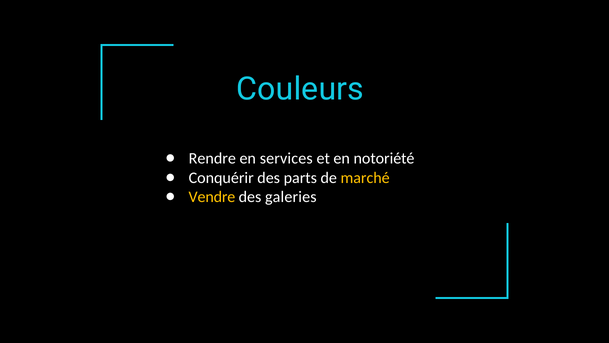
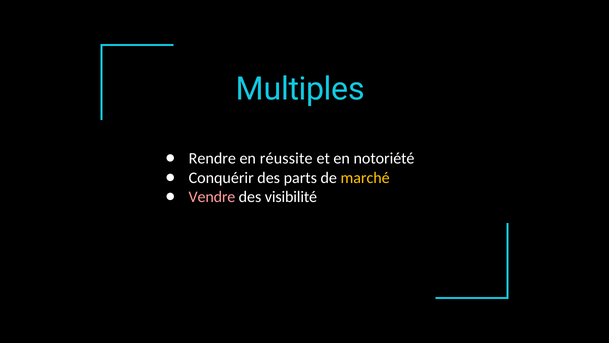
Couleurs: Couleurs -> Multiples
services: services -> réussite
Vendre colour: yellow -> pink
galeries: galeries -> visibilité
